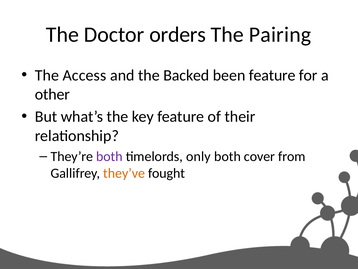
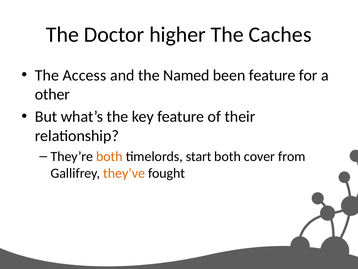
orders: orders -> higher
Pairing: Pairing -> Caches
Backed: Backed -> Named
both at (109, 156) colour: purple -> orange
only: only -> start
